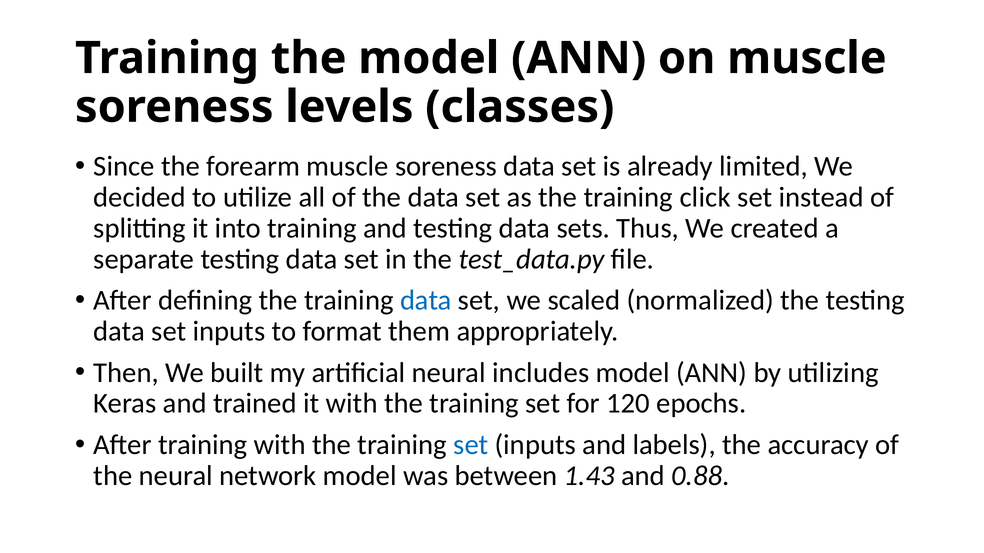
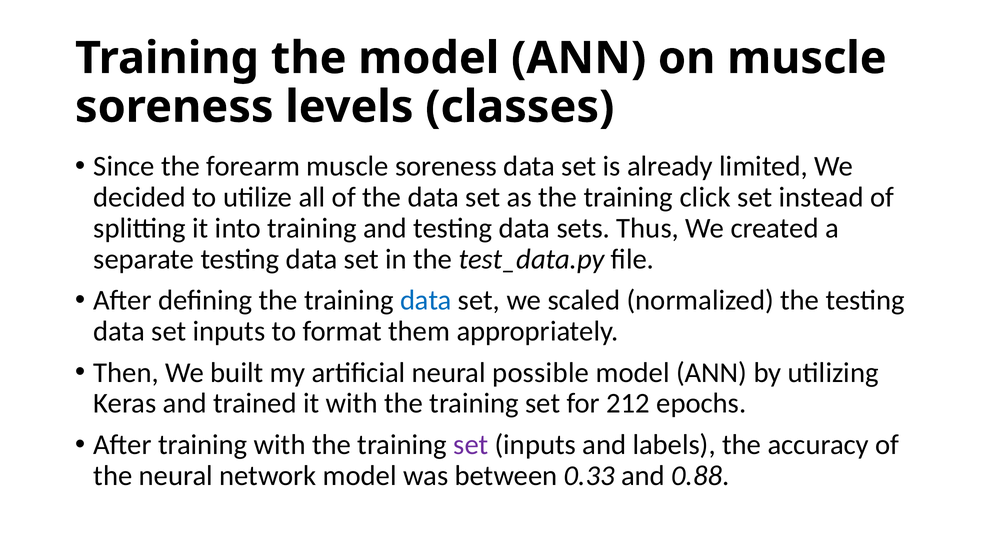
includes: includes -> possible
120: 120 -> 212
set at (471, 445) colour: blue -> purple
1.43: 1.43 -> 0.33
